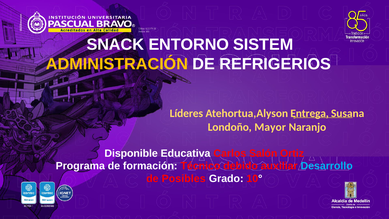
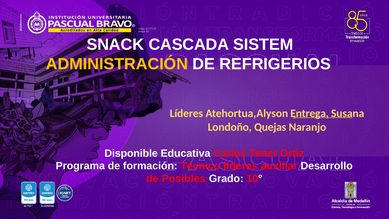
ENTORNO: ENTORNO -> CASCADA
Mayor: Mayor -> Quejas
Salón: Salón -> Tener
Técnico debido: debido -> líderes
Desarrollo colour: light blue -> white
